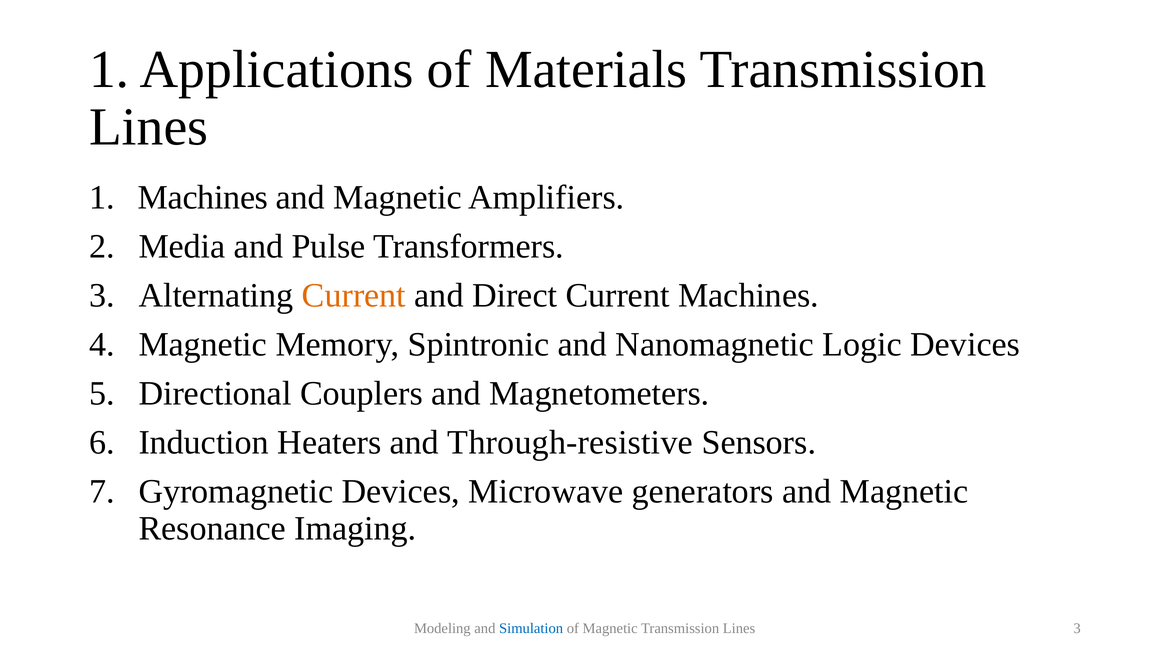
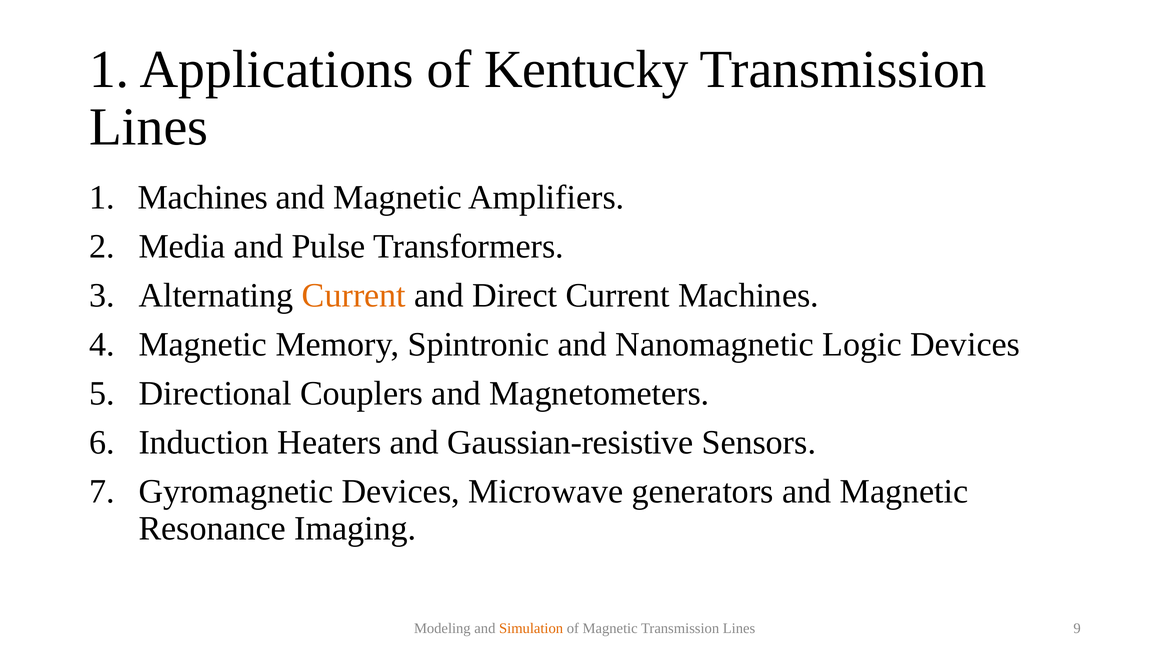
Materials: Materials -> Kentucky
Through-resistive: Through-resistive -> Gaussian-resistive
Simulation colour: blue -> orange
Lines 3: 3 -> 9
